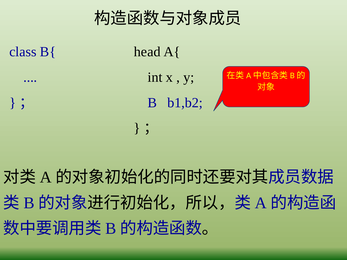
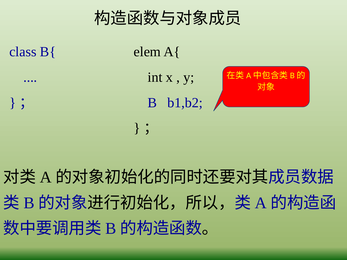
head: head -> elem
